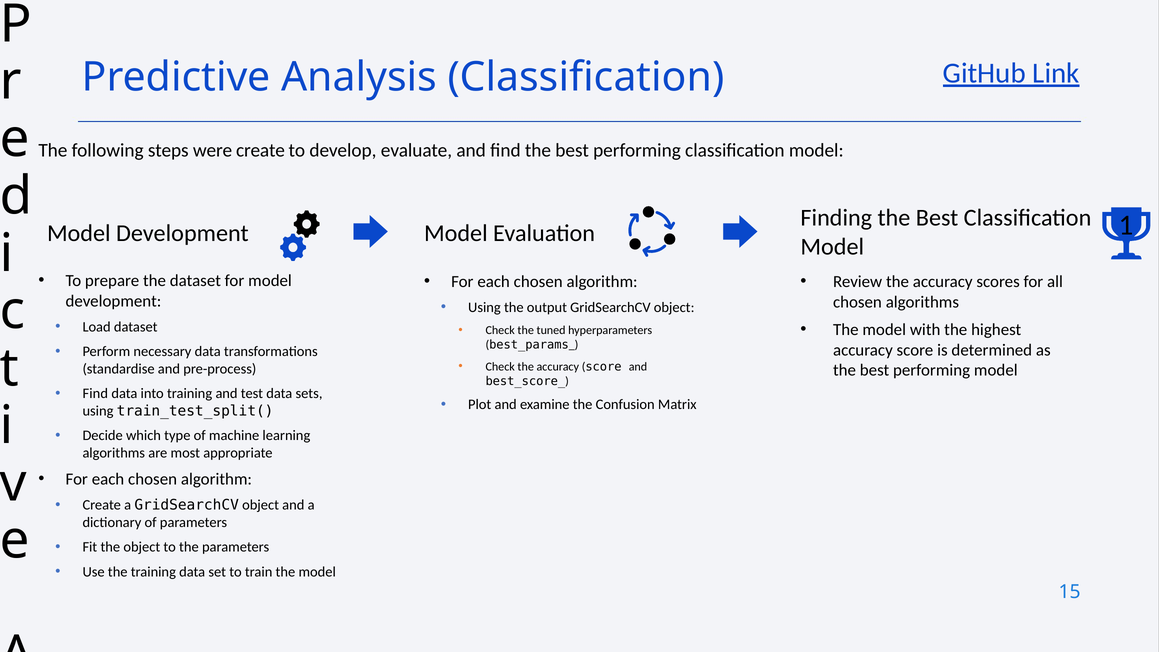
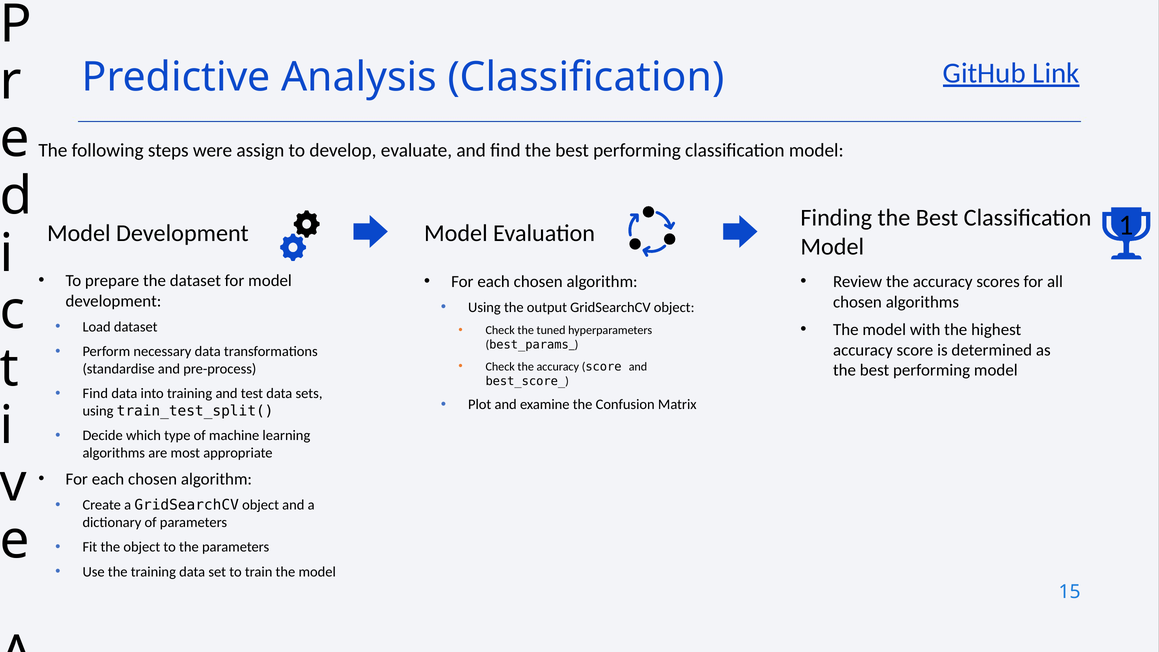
were create: create -> assign
